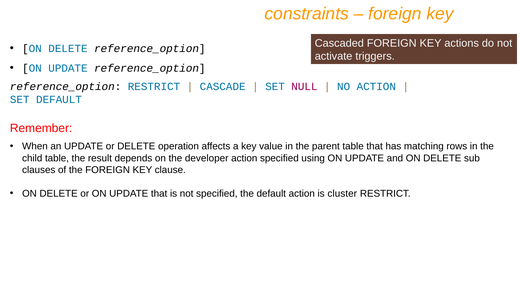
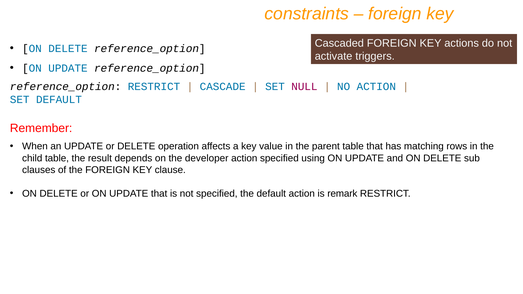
cluster: cluster -> remark
